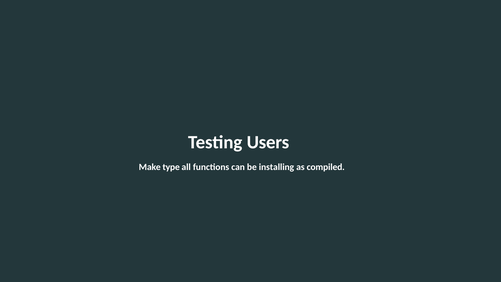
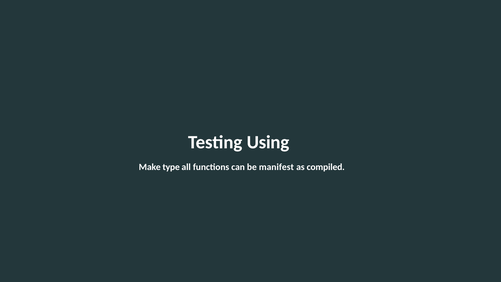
Users: Users -> Using
installing: installing -> manifest
